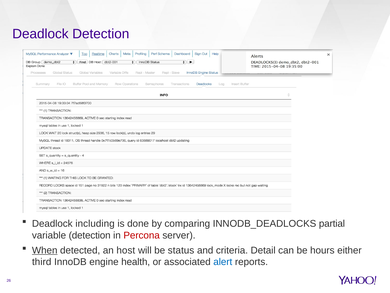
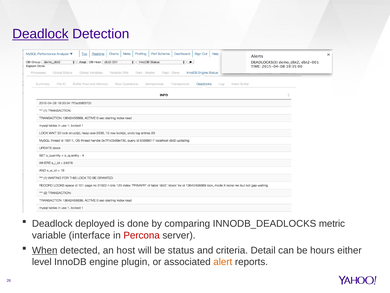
Deadlock at (40, 34) underline: none -> present
including: including -> deployed
partial: partial -> metric
variable detection: detection -> interface
third: third -> level
health: health -> plugin
alert colour: blue -> orange
